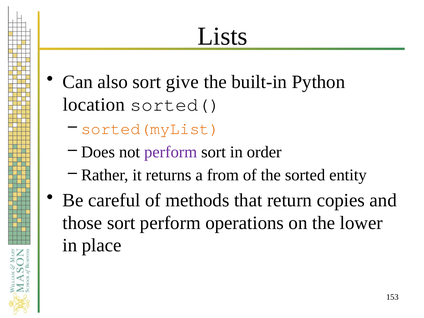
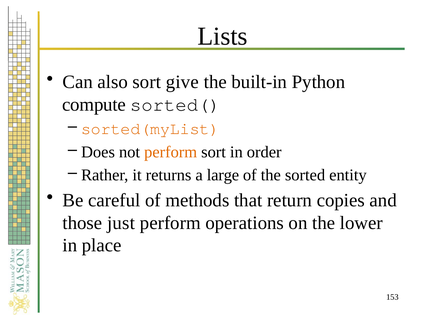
location: location -> compute
perform at (171, 152) colour: purple -> orange
from: from -> large
those sort: sort -> just
